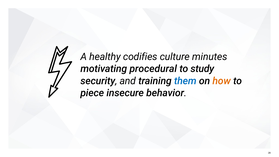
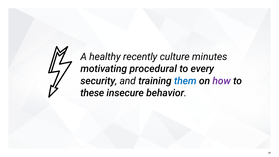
codifies: codifies -> recently
study: study -> every
how colour: orange -> purple
piece: piece -> these
